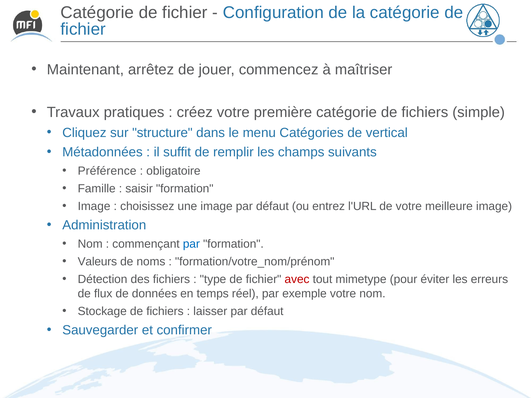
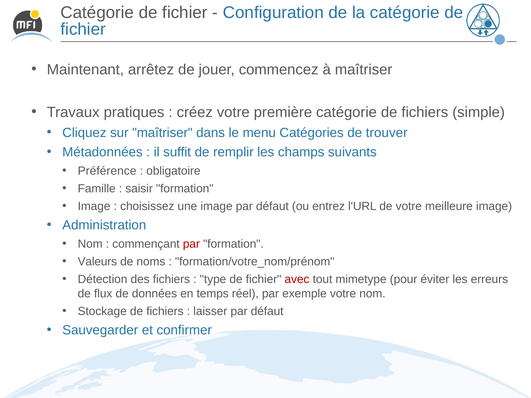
sur structure: structure -> maîtriser
vertical: vertical -> trouver
par at (191, 244) colour: blue -> red
